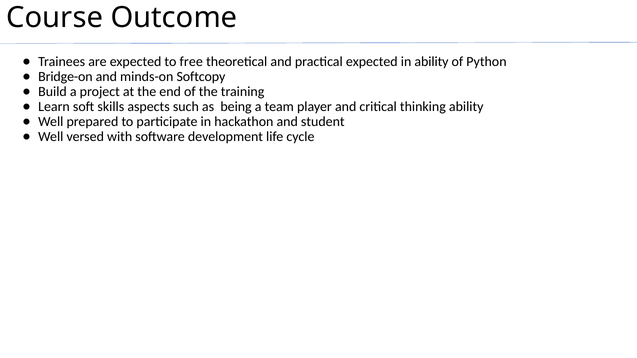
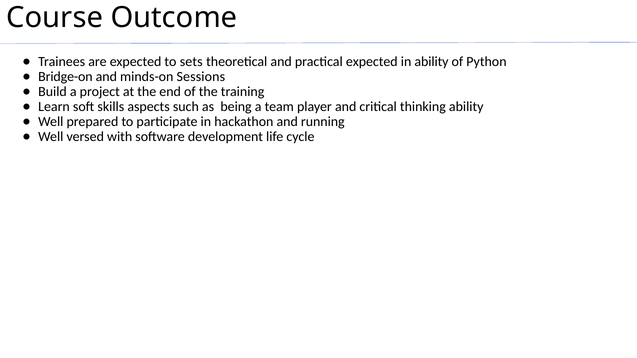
free: free -> sets
Softcopy: Softcopy -> Sessions
student: student -> running
